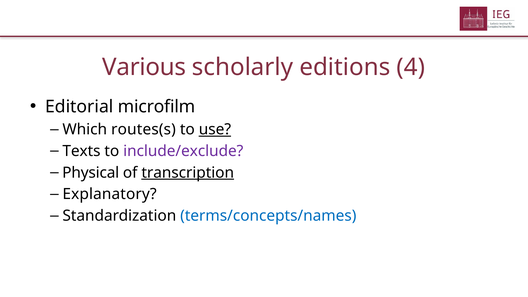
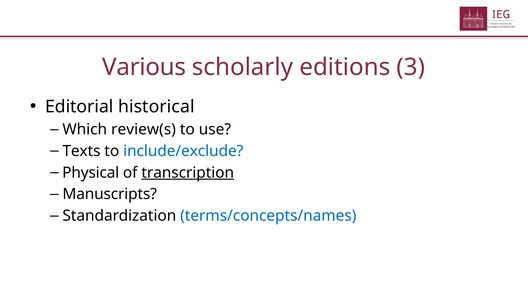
4: 4 -> 3
microfilm: microfilm -> historical
routes(s: routes(s -> review(s
use underline: present -> none
include/exclude colour: purple -> blue
Explanatory: Explanatory -> Manuscripts
